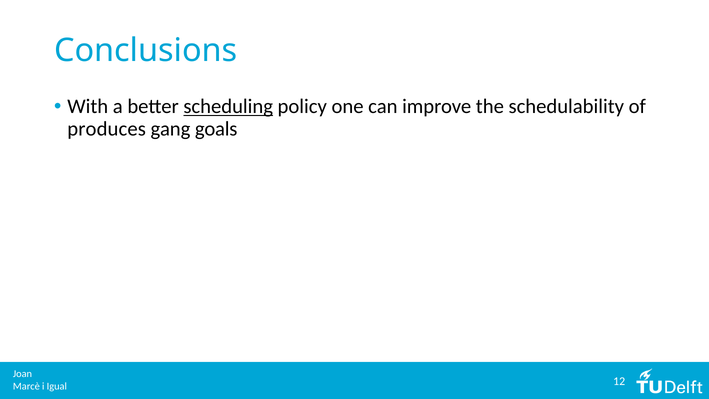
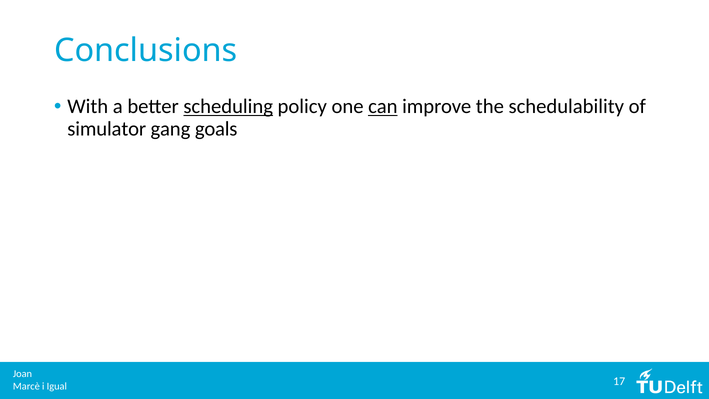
can underline: none -> present
produces: produces -> simulator
12: 12 -> 17
